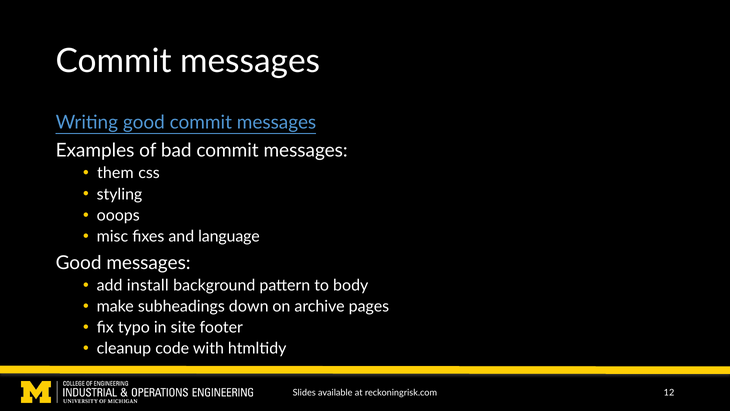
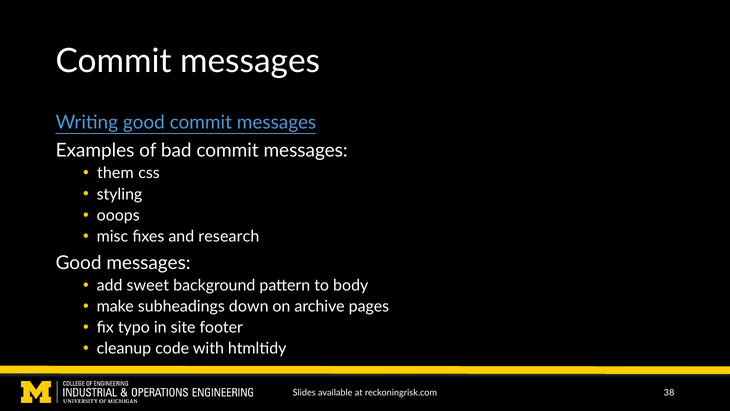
language: language -> research
install: install -> sweet
12: 12 -> 38
